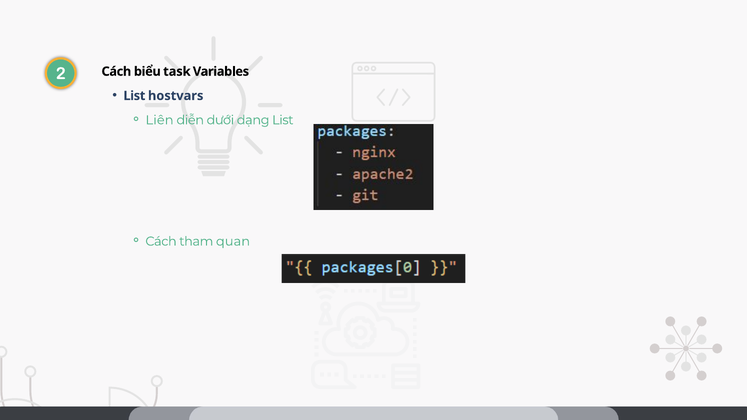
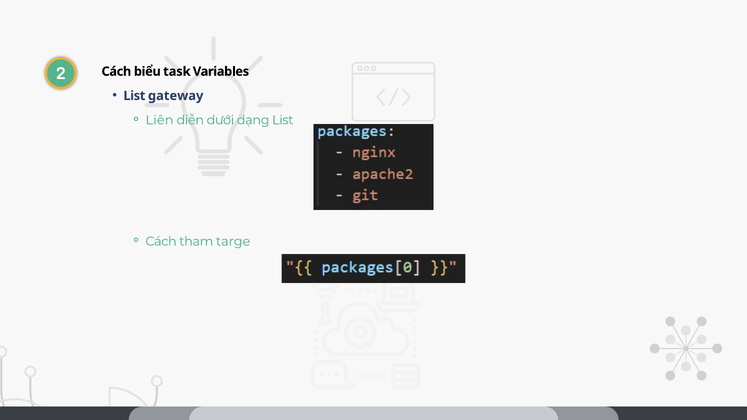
hostvars: hostvars -> gateway
quan: quan -> targe
